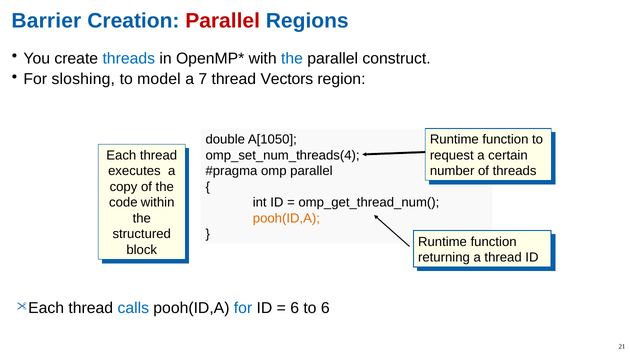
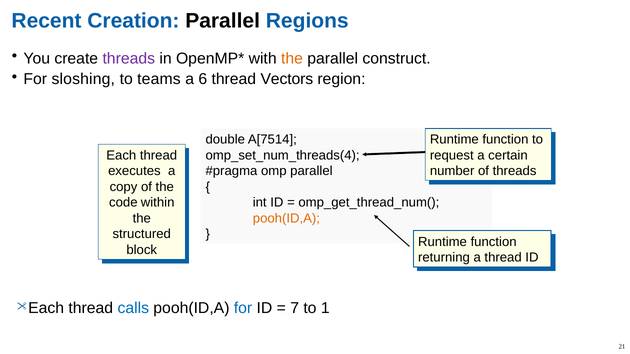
Barrier: Barrier -> Recent
Parallel at (223, 21) colour: red -> black
threads at (129, 58) colour: blue -> purple
the at (292, 58) colour: blue -> orange
model: model -> teams
7: 7 -> 6
A[1050: A[1050 -> A[7514
6 at (295, 308): 6 -> 7
to 6: 6 -> 1
